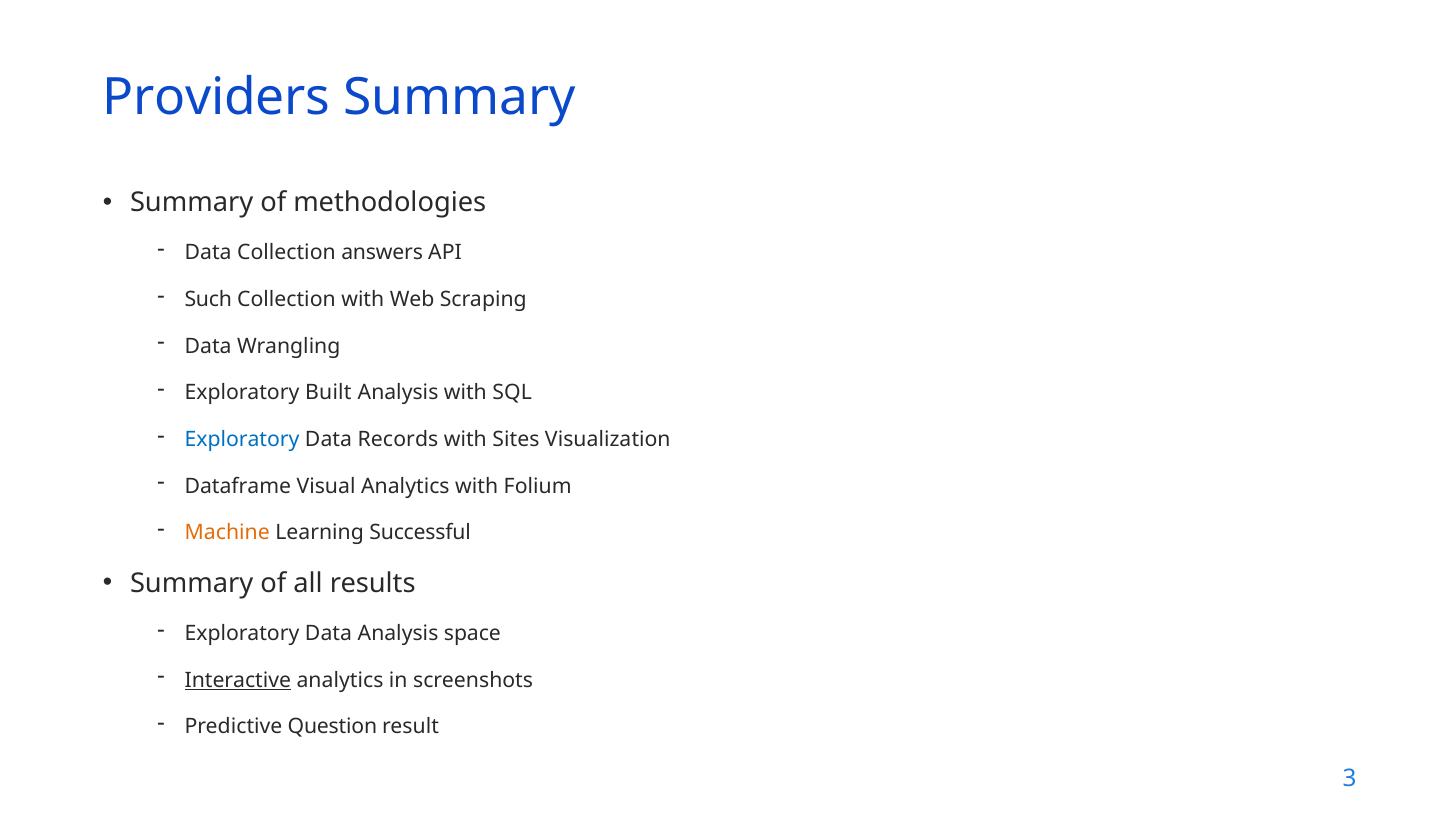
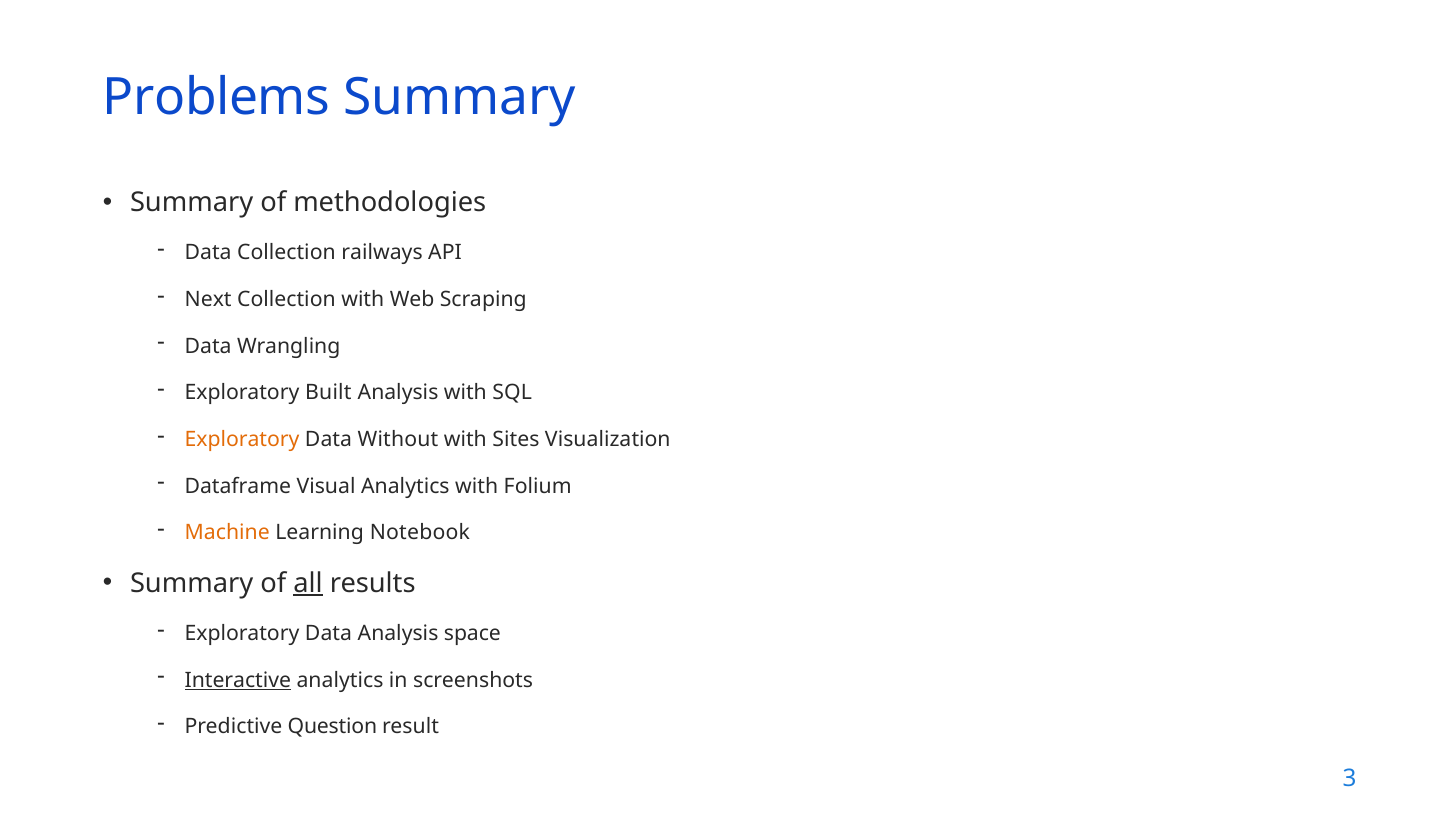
Providers: Providers -> Problems
answers: answers -> railways
Such: Such -> Next
Exploratory at (242, 440) colour: blue -> orange
Records: Records -> Without
Successful: Successful -> Notebook
all underline: none -> present
